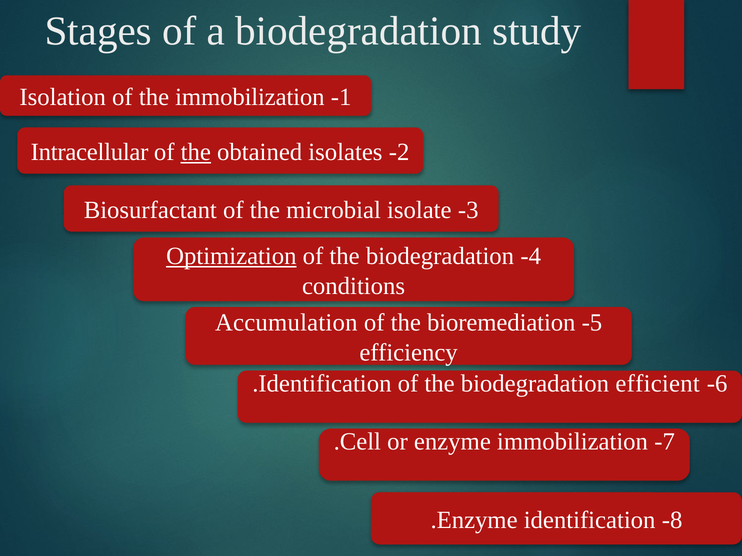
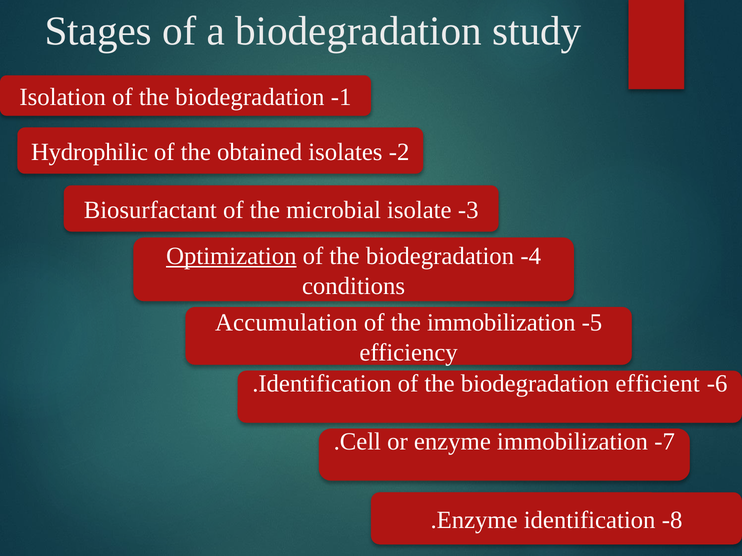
Isolation of the immobilization: immobilization -> biodegradation
Intracellular: Intracellular -> Hydrophilic
the at (196, 152) underline: present -> none
the bioremediation: bioremediation -> immobilization
